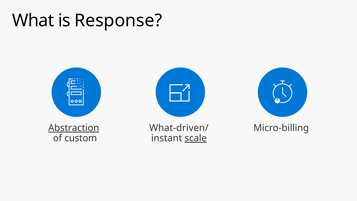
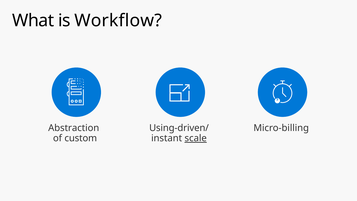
Response: Response -> Workflow
Abstraction underline: present -> none
What-driven/: What-driven/ -> Using-driven/
